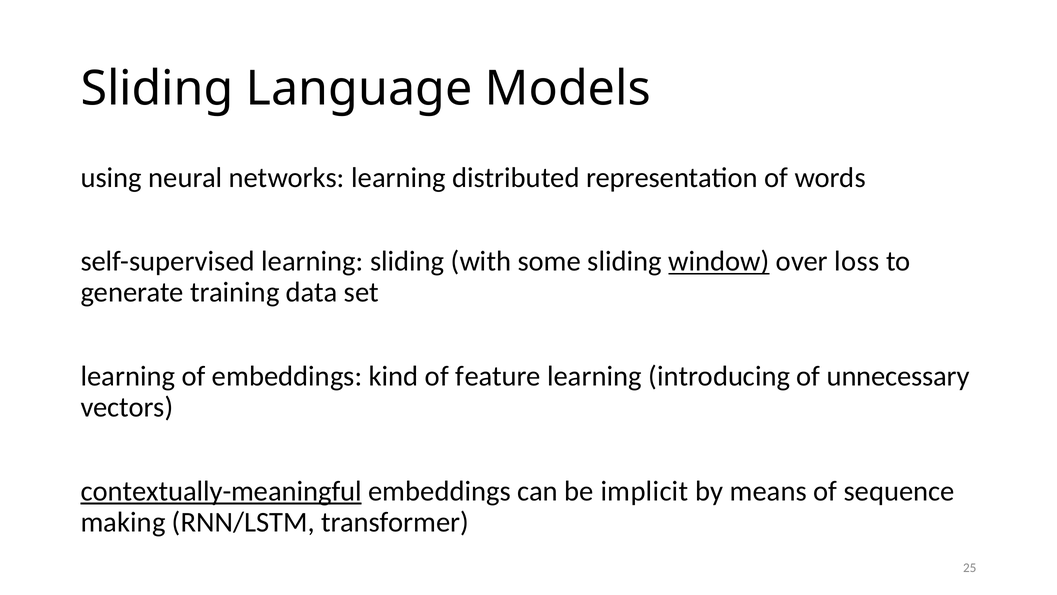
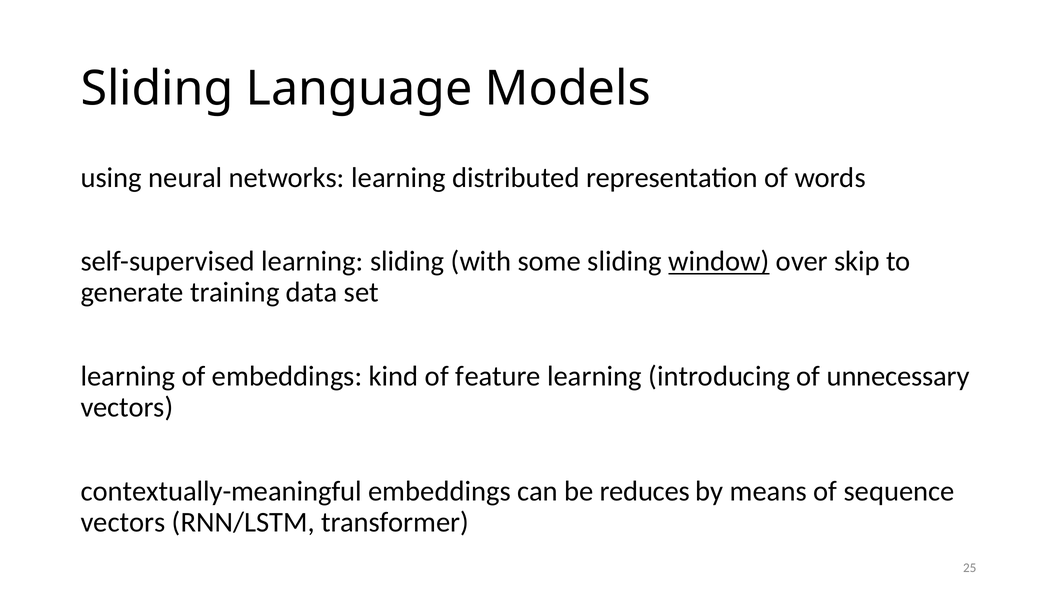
loss: loss -> skip
contextually-meaningful underline: present -> none
implicit: implicit -> reduces
making at (123, 522): making -> vectors
